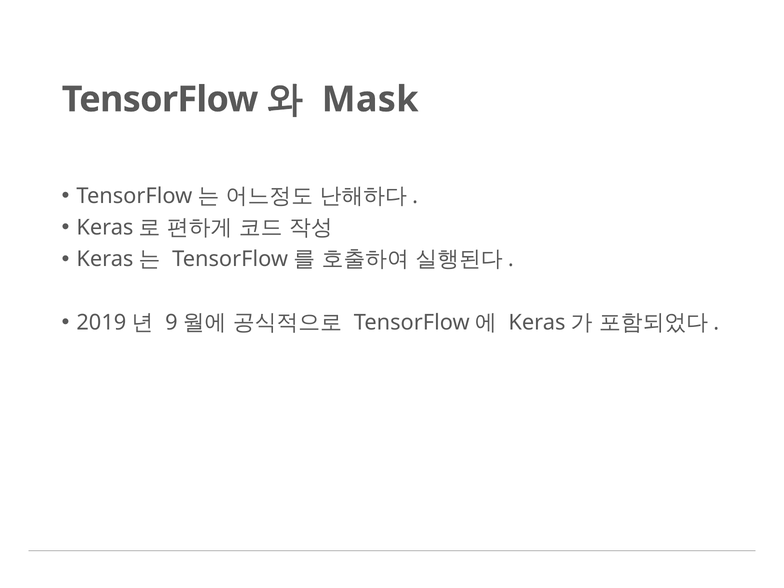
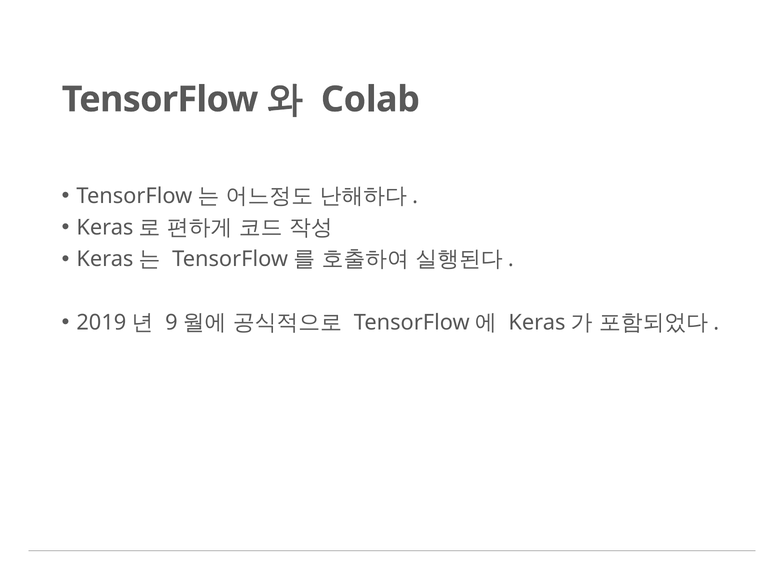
Mask: Mask -> Colab
